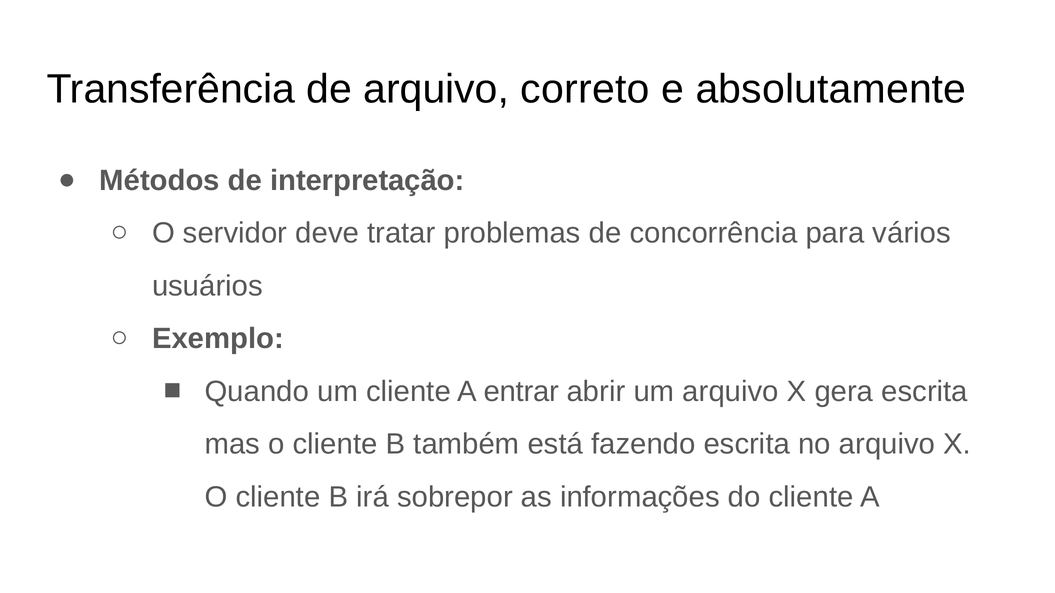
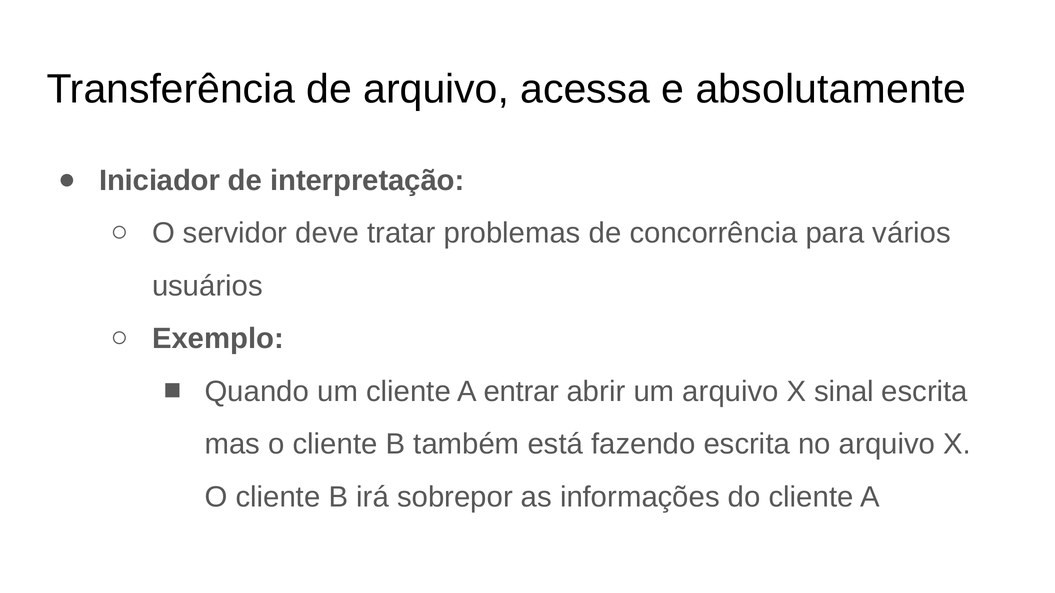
correto: correto -> acessa
Métodos: Métodos -> Iniciador
gera: gera -> sinal
